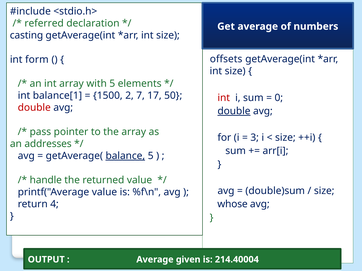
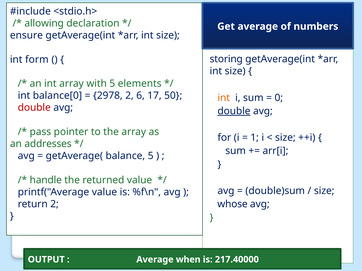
referred: referred -> allowing
casting: casting -> ensure
offsets: offsets -> storing
balance[1: balance[1 -> balance[0
1500: 1500 -> 2978
7: 7 -> 6
int at (224, 98) colour: red -> orange
3: 3 -> 1
balance underline: present -> none
return 4: 4 -> 2
given: given -> when
214.40004: 214.40004 -> 217.40000
